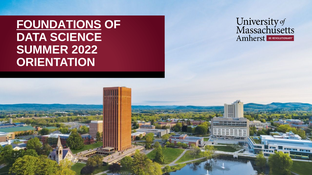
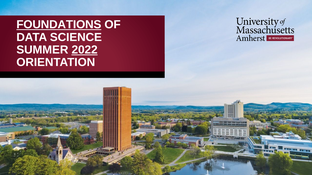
2022 underline: none -> present
